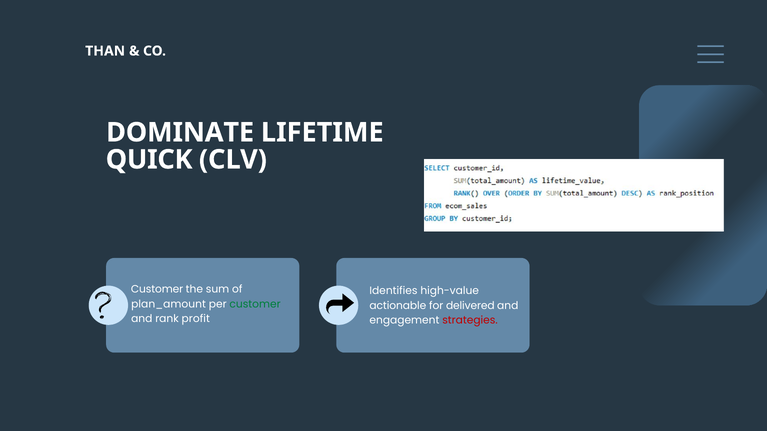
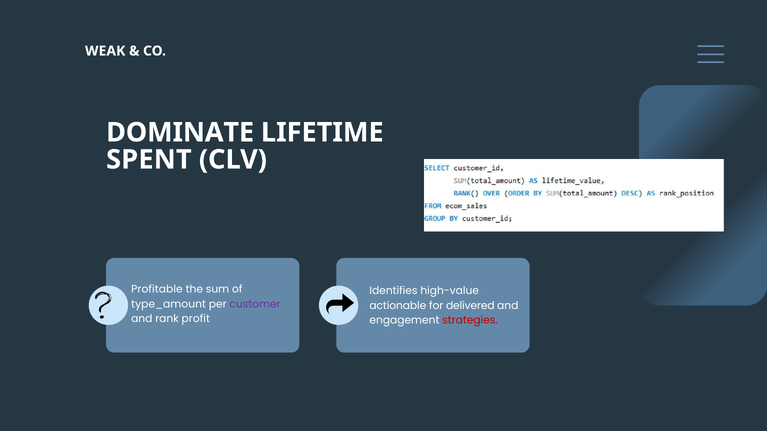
THAN: THAN -> WEAK
QUICK: QUICK -> SPENT
Customer at (157, 289): Customer -> Profitable
plan_amount: plan_amount -> type_amount
customer at (255, 304) colour: green -> purple
